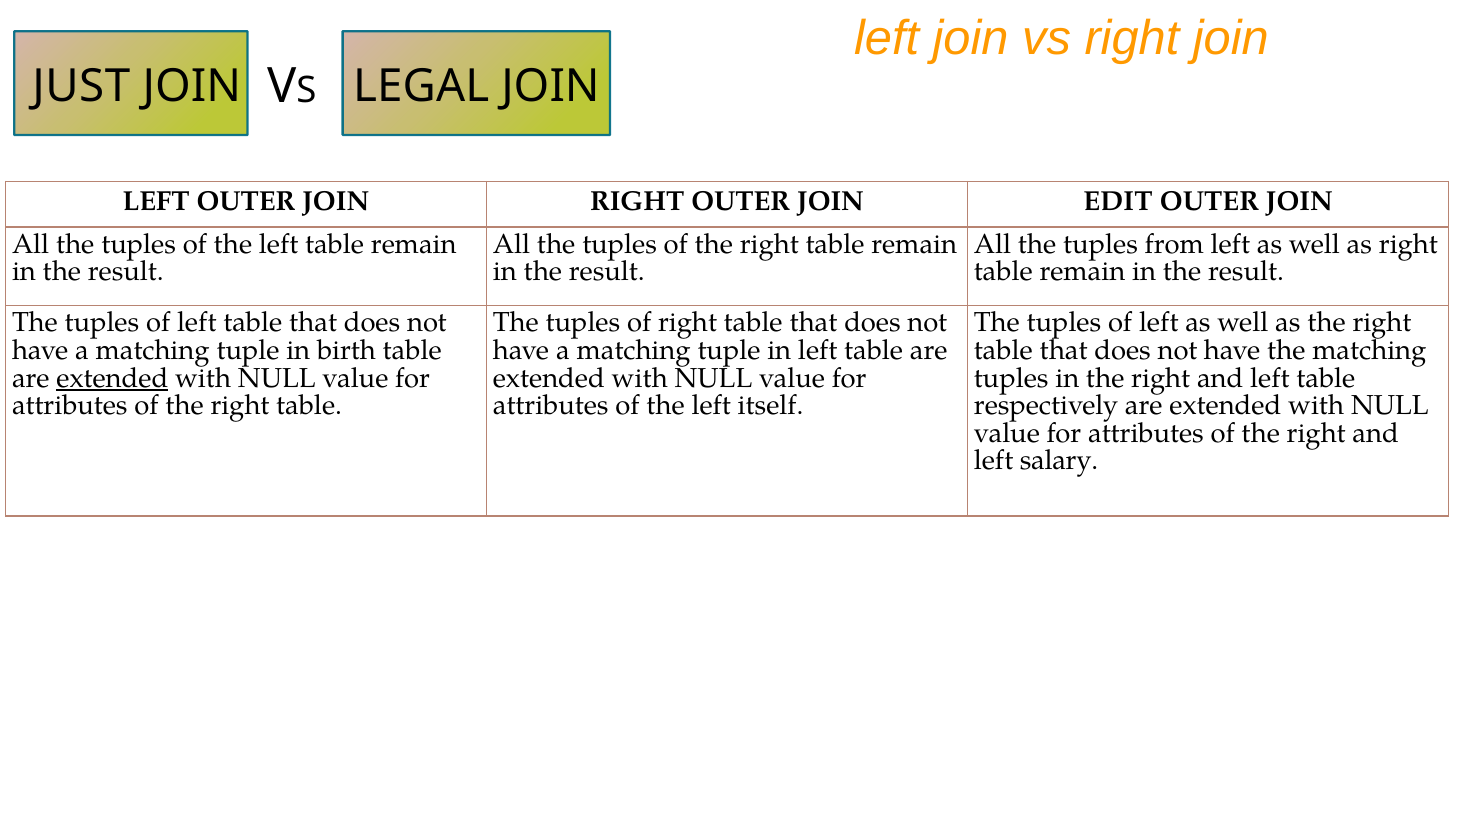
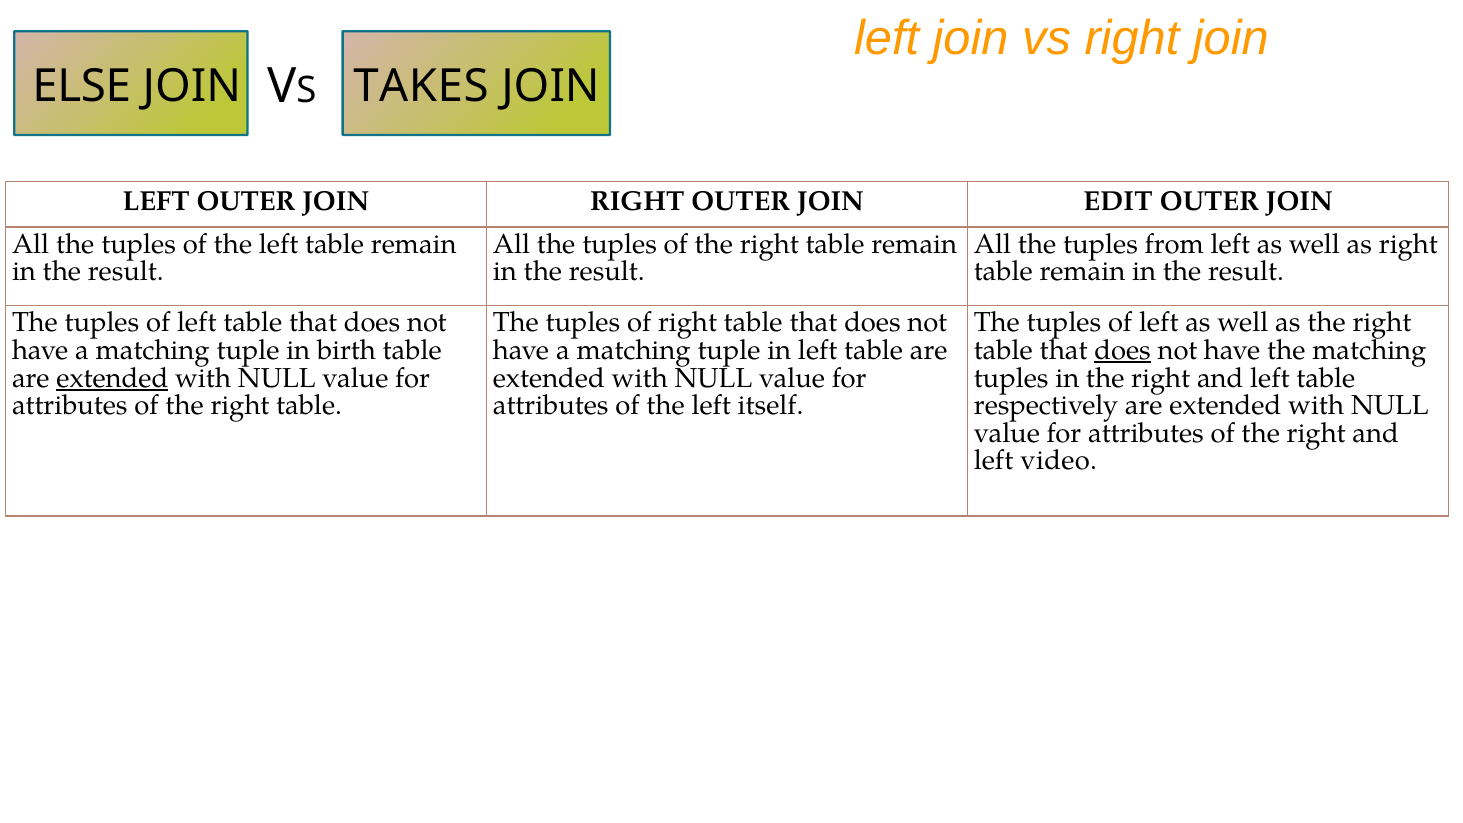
JUST: JUST -> ELSE
LEGAL: LEGAL -> TAKES
does at (1123, 350) underline: none -> present
salary: salary -> video
